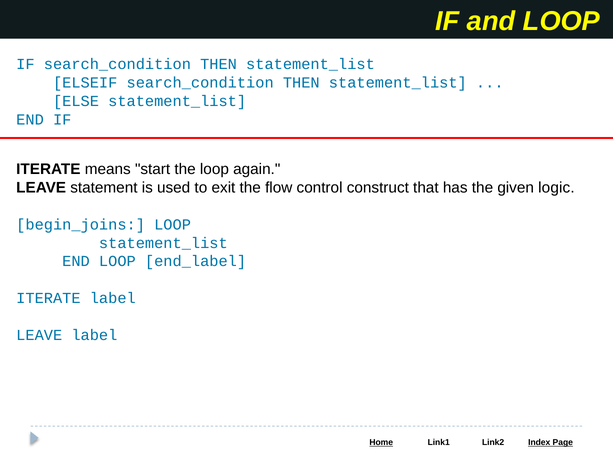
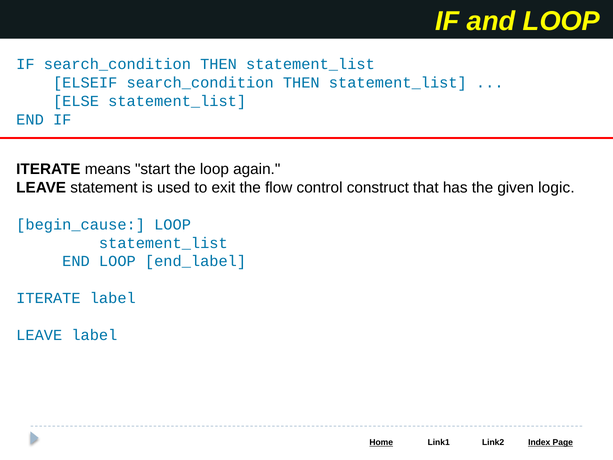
begin_joins: begin_joins -> begin_cause
